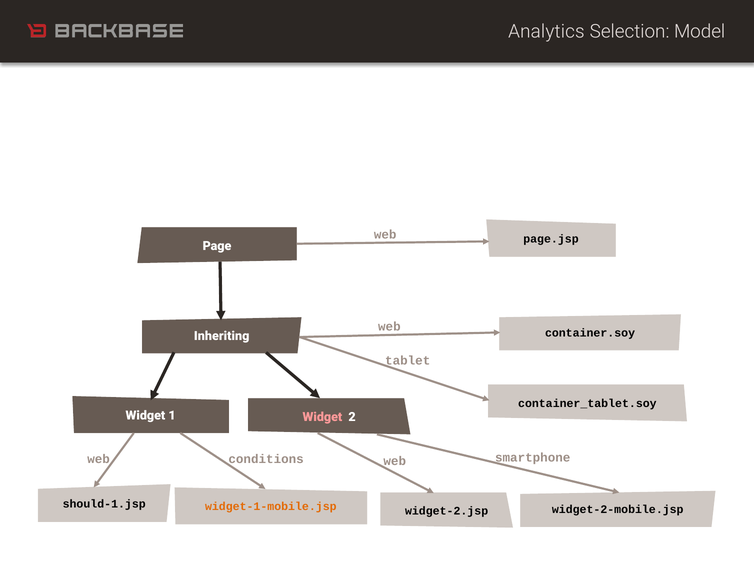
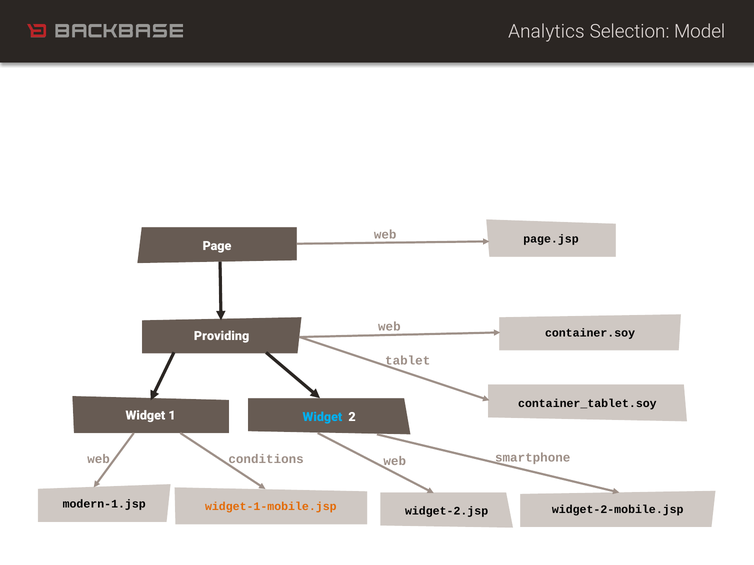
Inheriting: Inheriting -> Providing
Widget at (322, 417) colour: pink -> light blue
should-1.jsp: should-1.jsp -> modern-1.jsp
